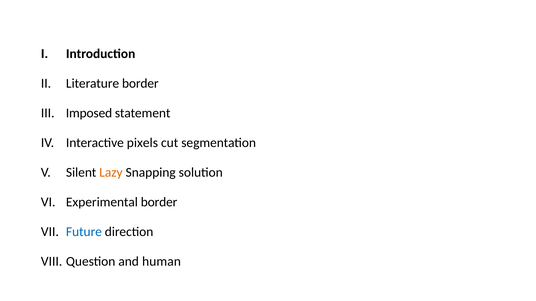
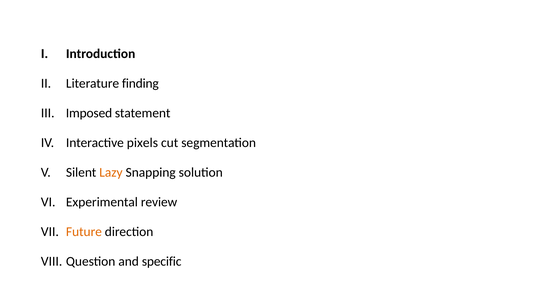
Literature border: border -> finding
Experimental border: border -> review
Future colour: blue -> orange
human: human -> specific
